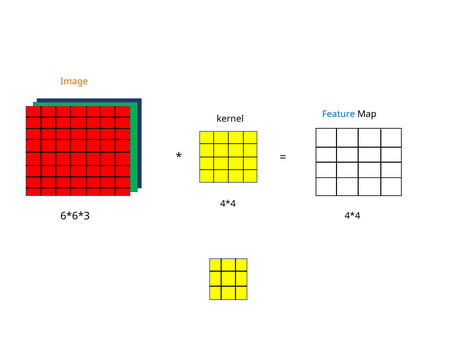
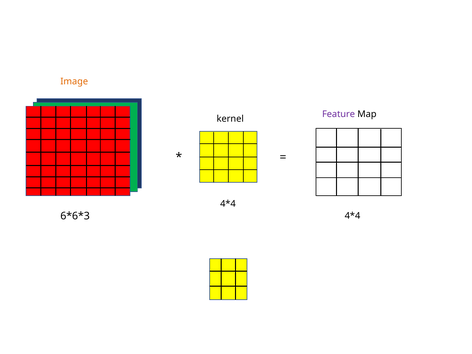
Feature colour: blue -> purple
